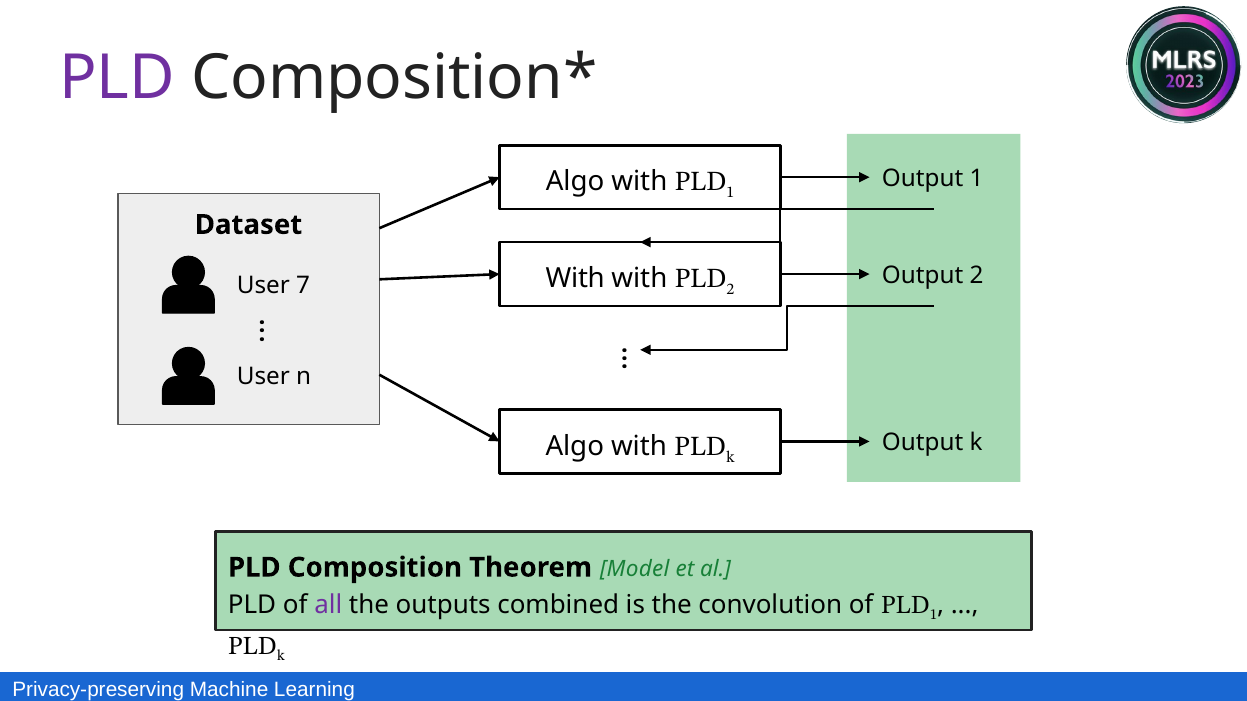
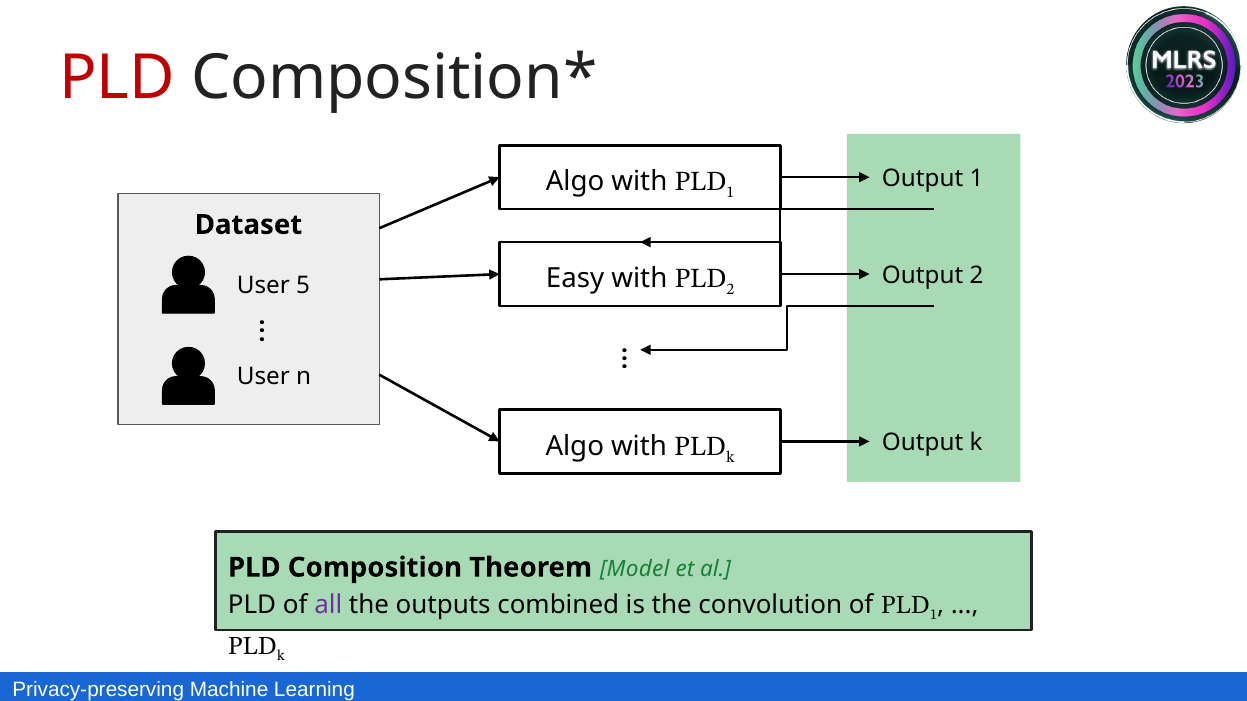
PLD at (117, 78) colour: purple -> red
With at (575, 279): With -> Easy
7: 7 -> 5
